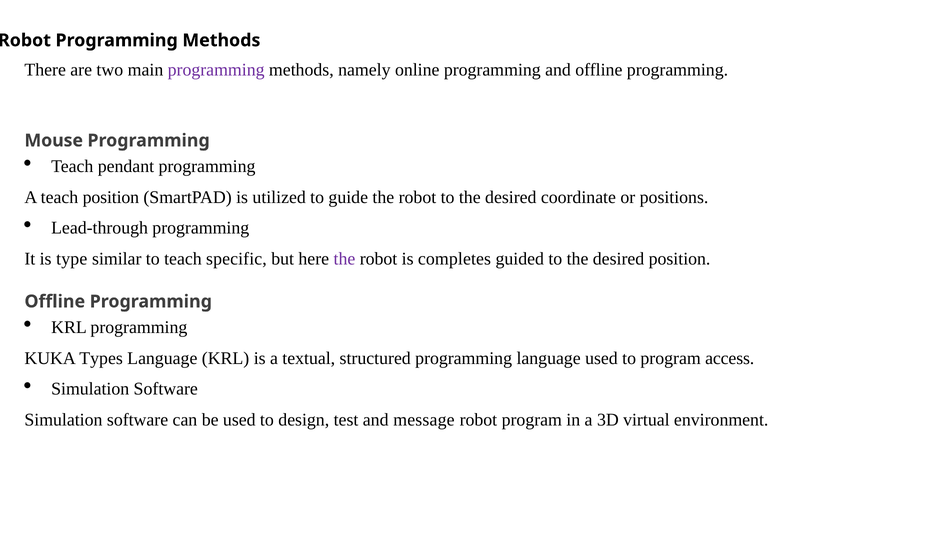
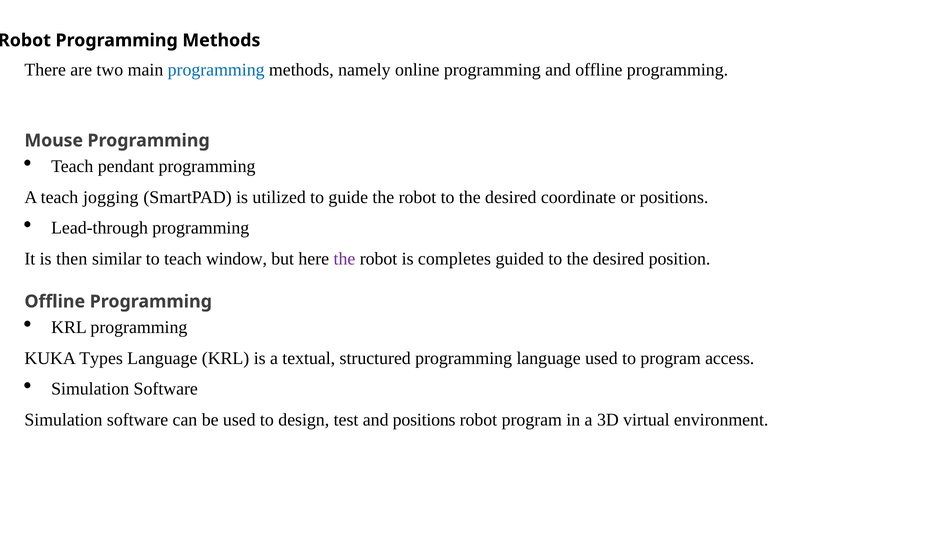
programming at (216, 70) colour: purple -> blue
teach position: position -> jogging
type: type -> then
specific: specific -> window
and message: message -> positions
